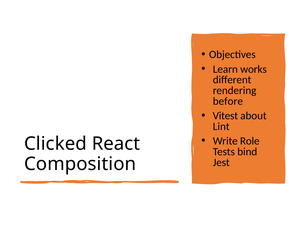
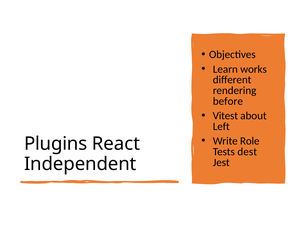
Lint: Lint -> Left
Clicked: Clicked -> Plugins
bind: bind -> dest
Composition: Composition -> Independent
